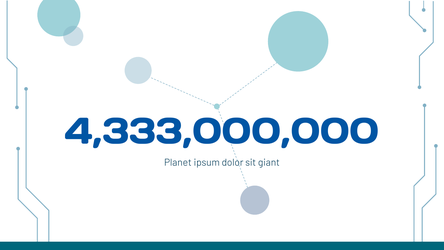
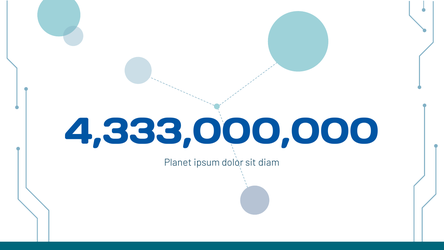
giant: giant -> diam
